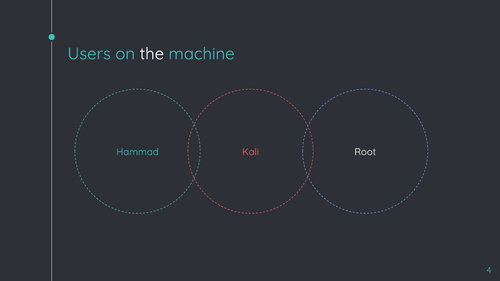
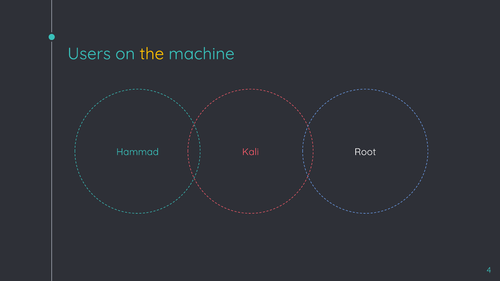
the colour: white -> yellow
